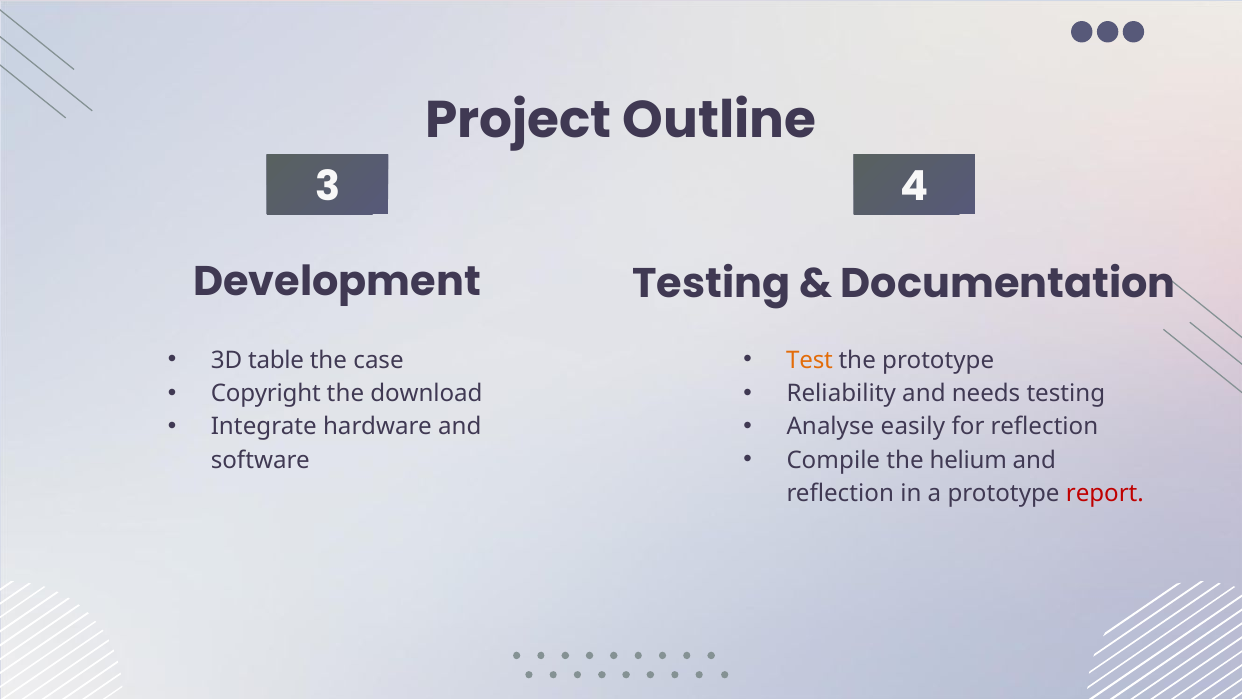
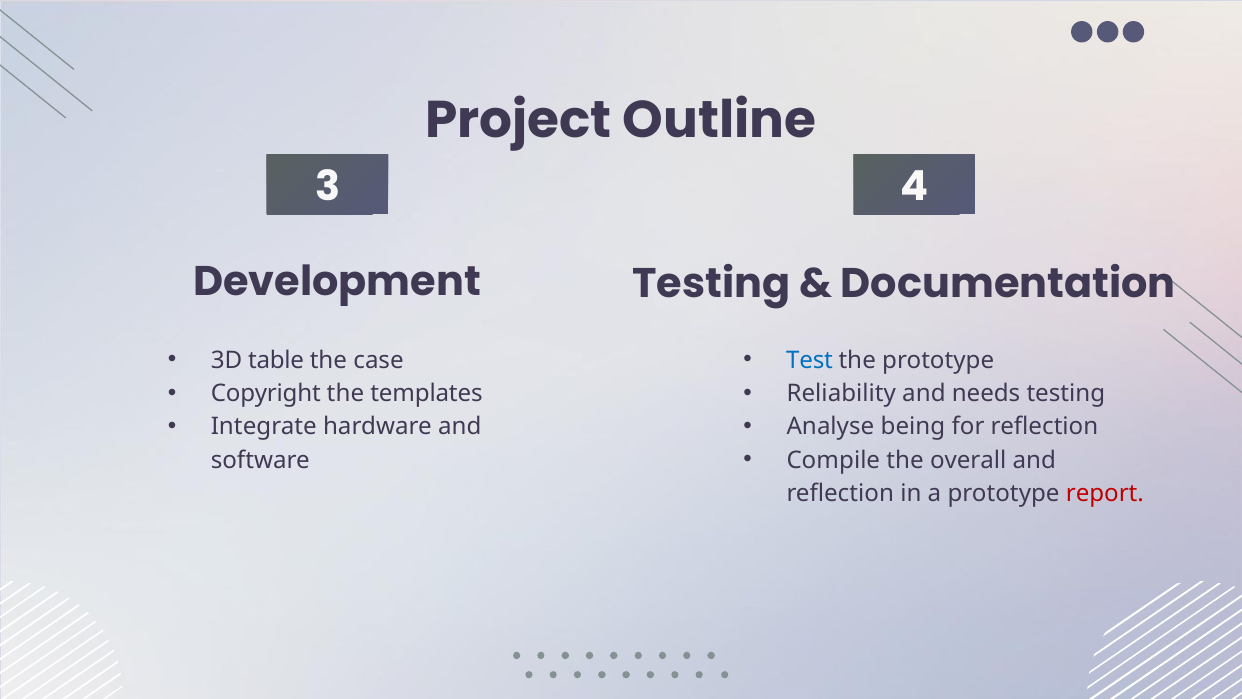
Test colour: orange -> blue
download: download -> templates
easily: easily -> being
helium: helium -> overall
